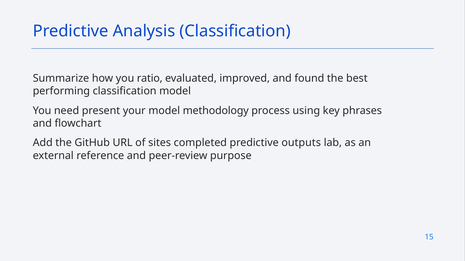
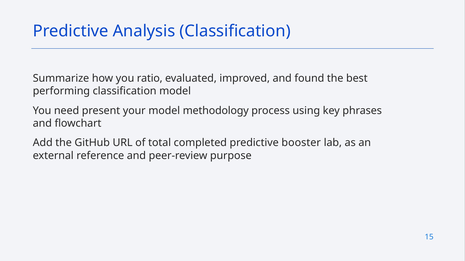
sites: sites -> total
outputs: outputs -> booster
